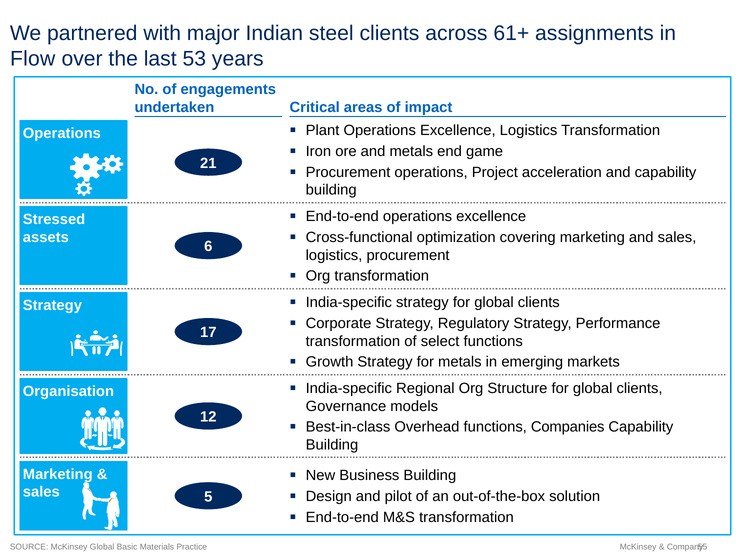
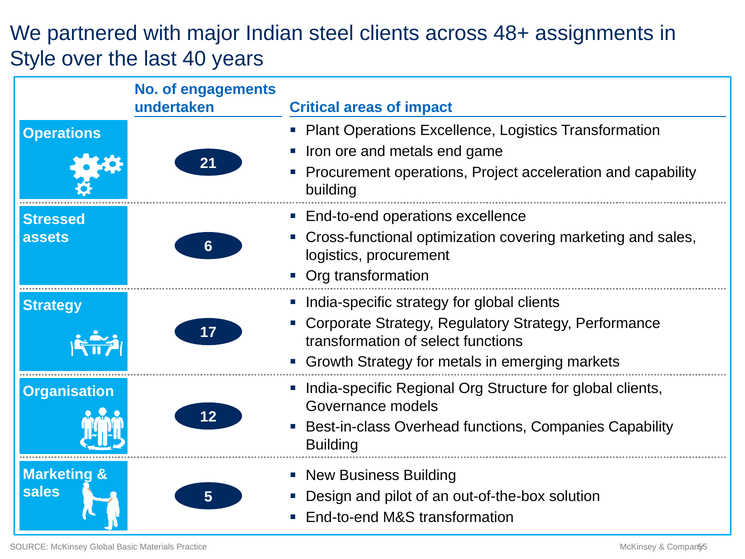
61+: 61+ -> 48+
Flow: Flow -> Style
53: 53 -> 40
